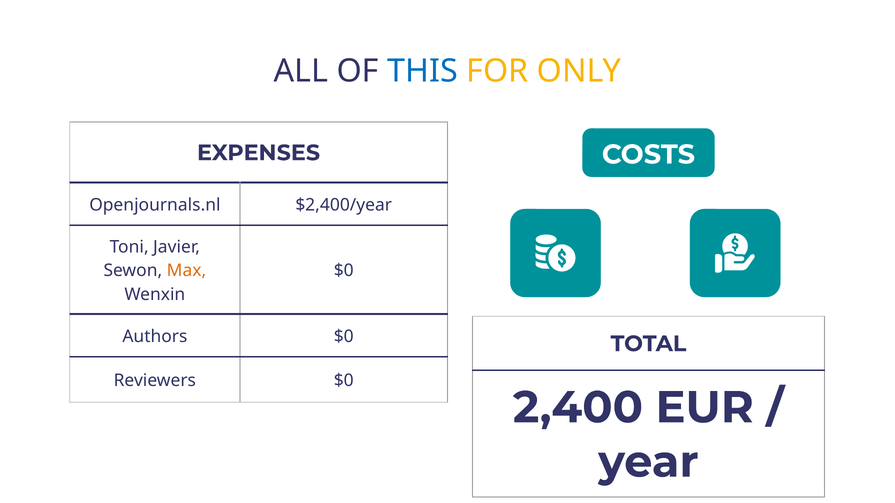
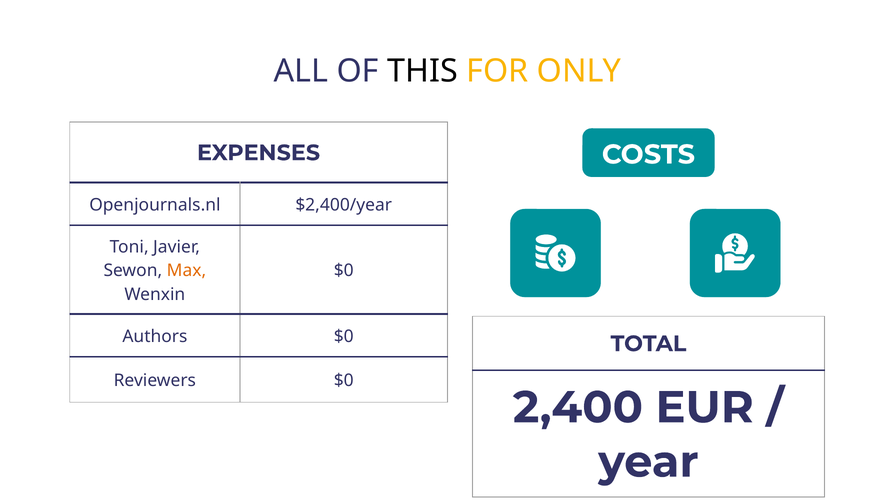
THIS colour: blue -> black
